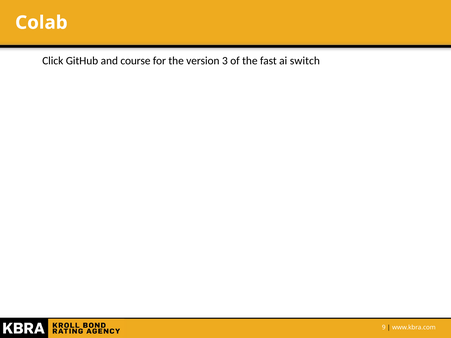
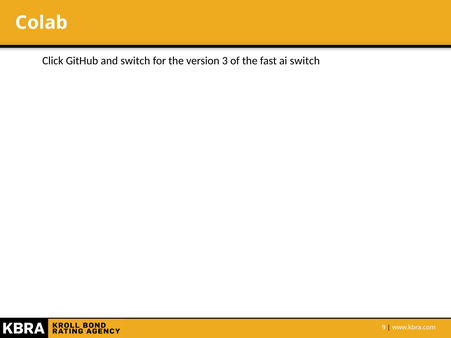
and course: course -> switch
